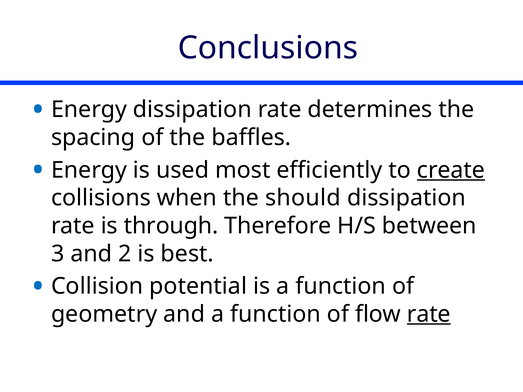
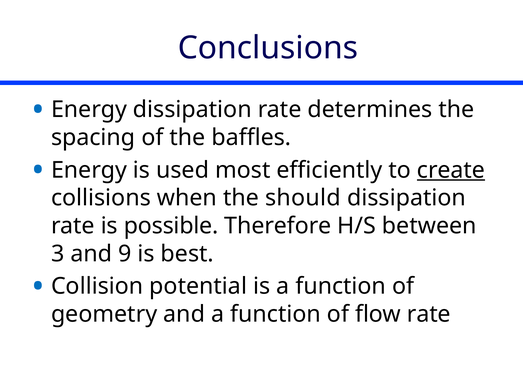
through: through -> possible
2: 2 -> 9
rate at (429, 314) underline: present -> none
